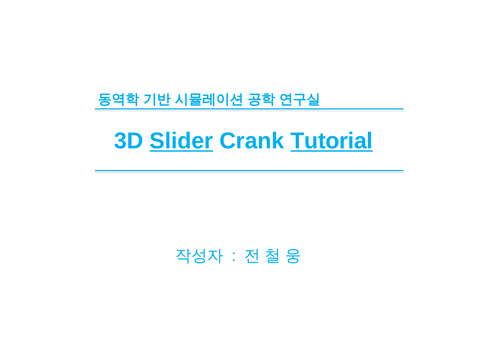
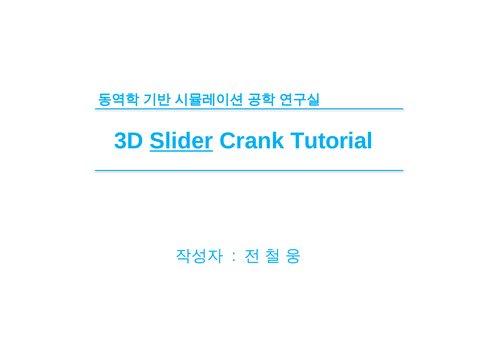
Tutorial underline: present -> none
